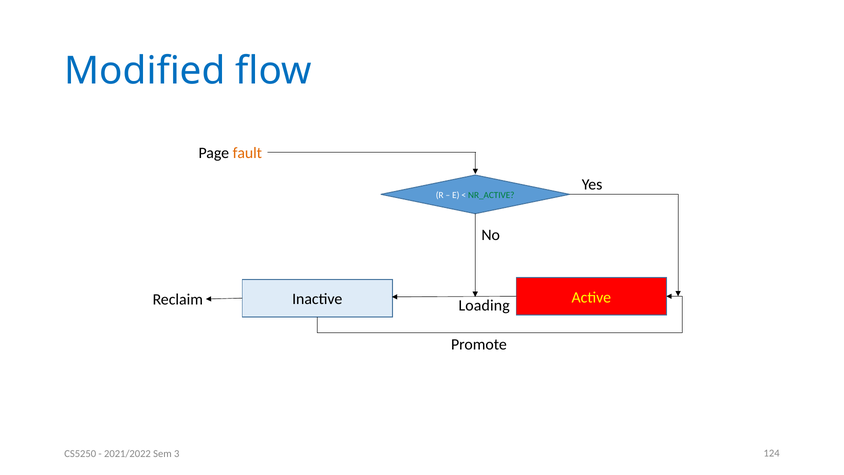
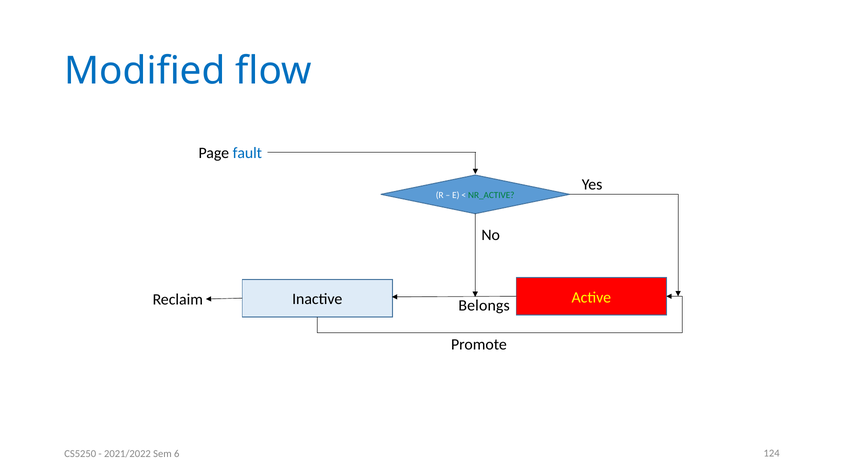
fault colour: orange -> blue
Loading: Loading -> Belongs
3: 3 -> 6
